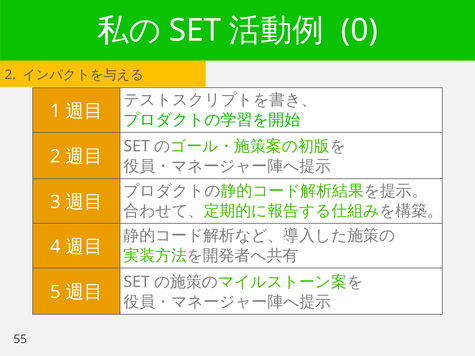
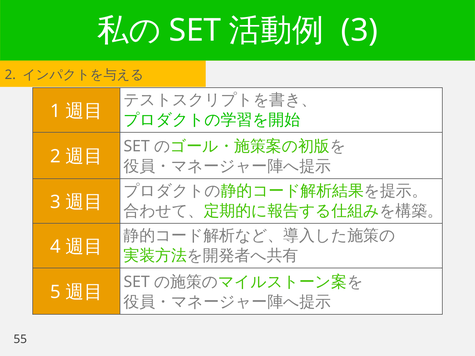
0 at (359, 30): 0 -> 3
